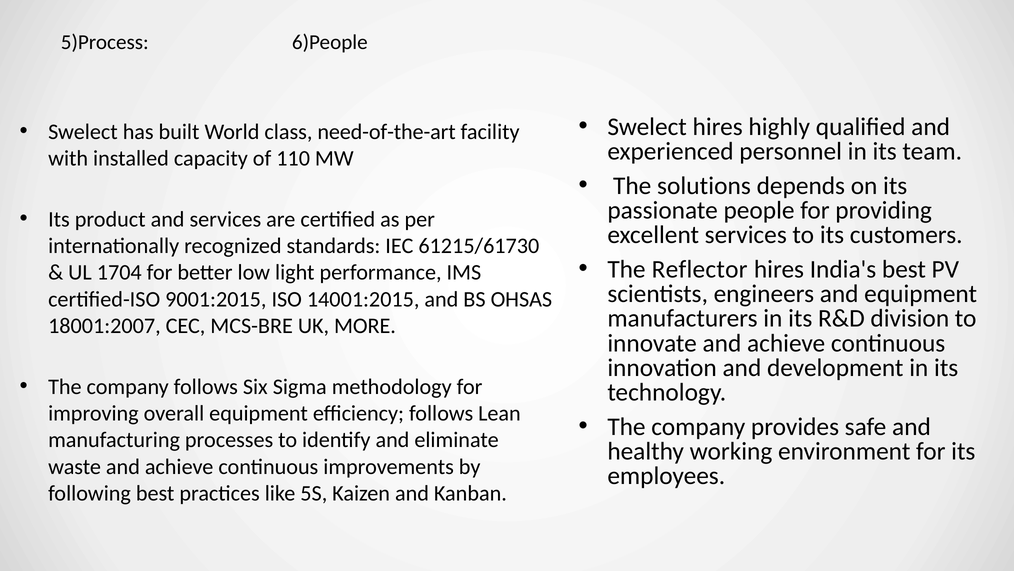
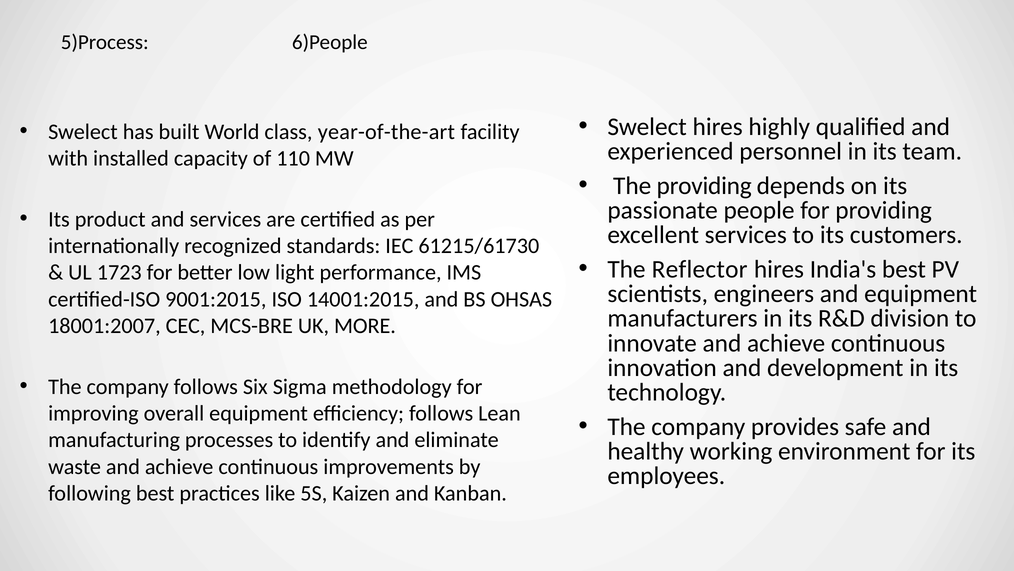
need-of-the-art: need-of-the-art -> year-of-the-art
The solutions: solutions -> providing
1704: 1704 -> 1723
